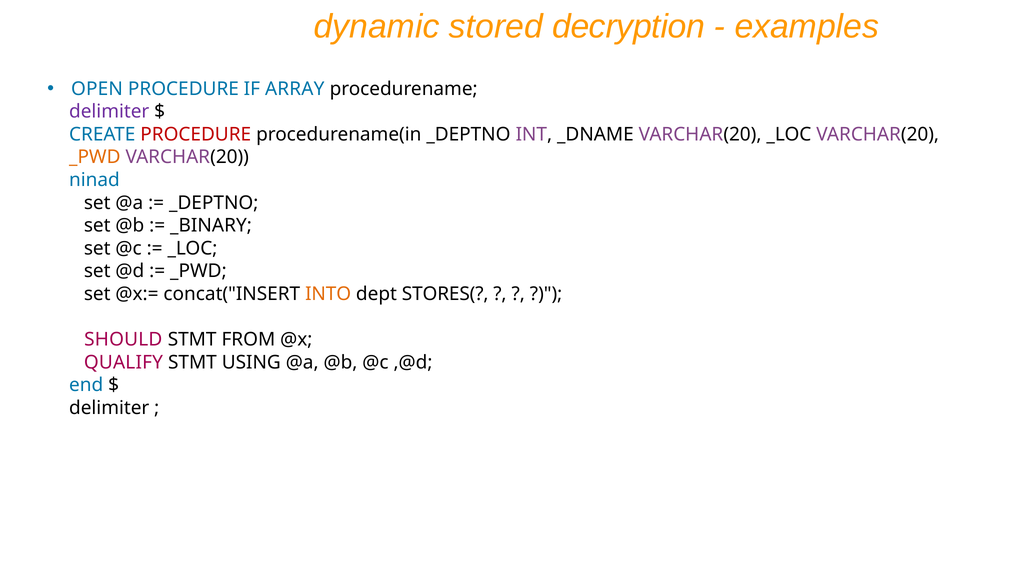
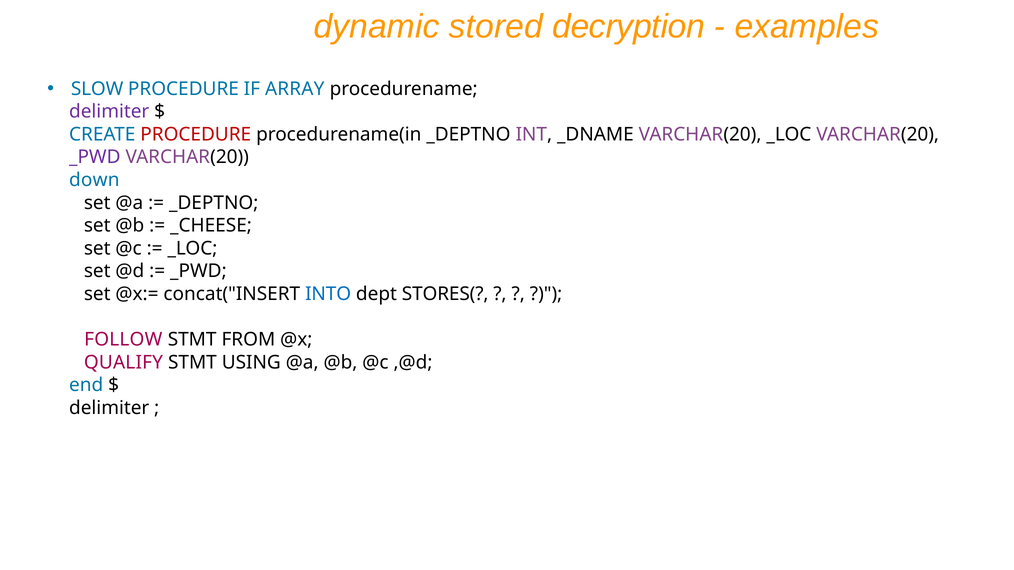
OPEN: OPEN -> SLOW
_PWD at (95, 157) colour: orange -> purple
ninad: ninad -> down
_BINARY: _BINARY -> _CHEESE
INTO colour: orange -> blue
SHOULD: SHOULD -> FOLLOW
